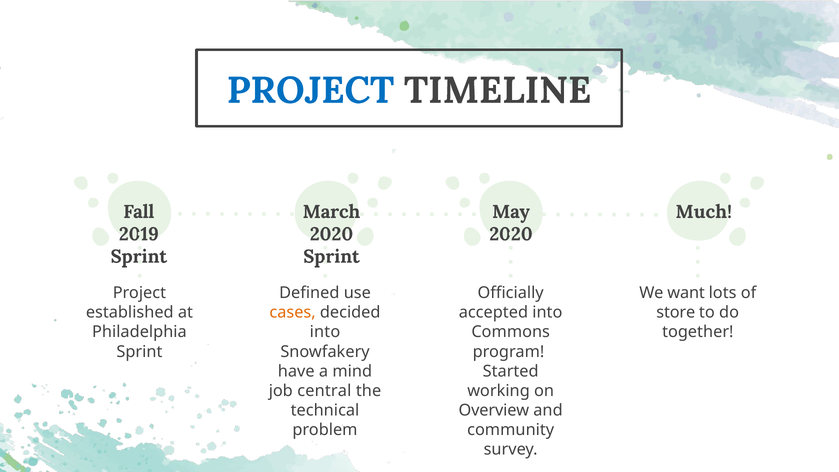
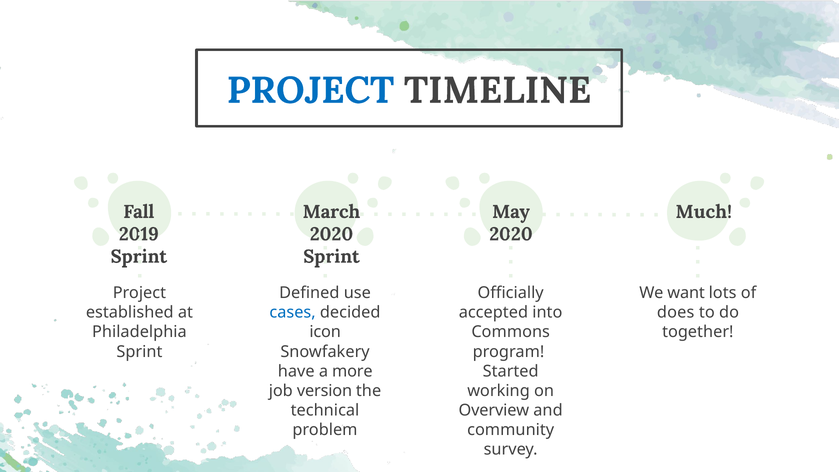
cases colour: orange -> blue
store: store -> does
into at (325, 332): into -> icon
mind: mind -> more
central: central -> version
